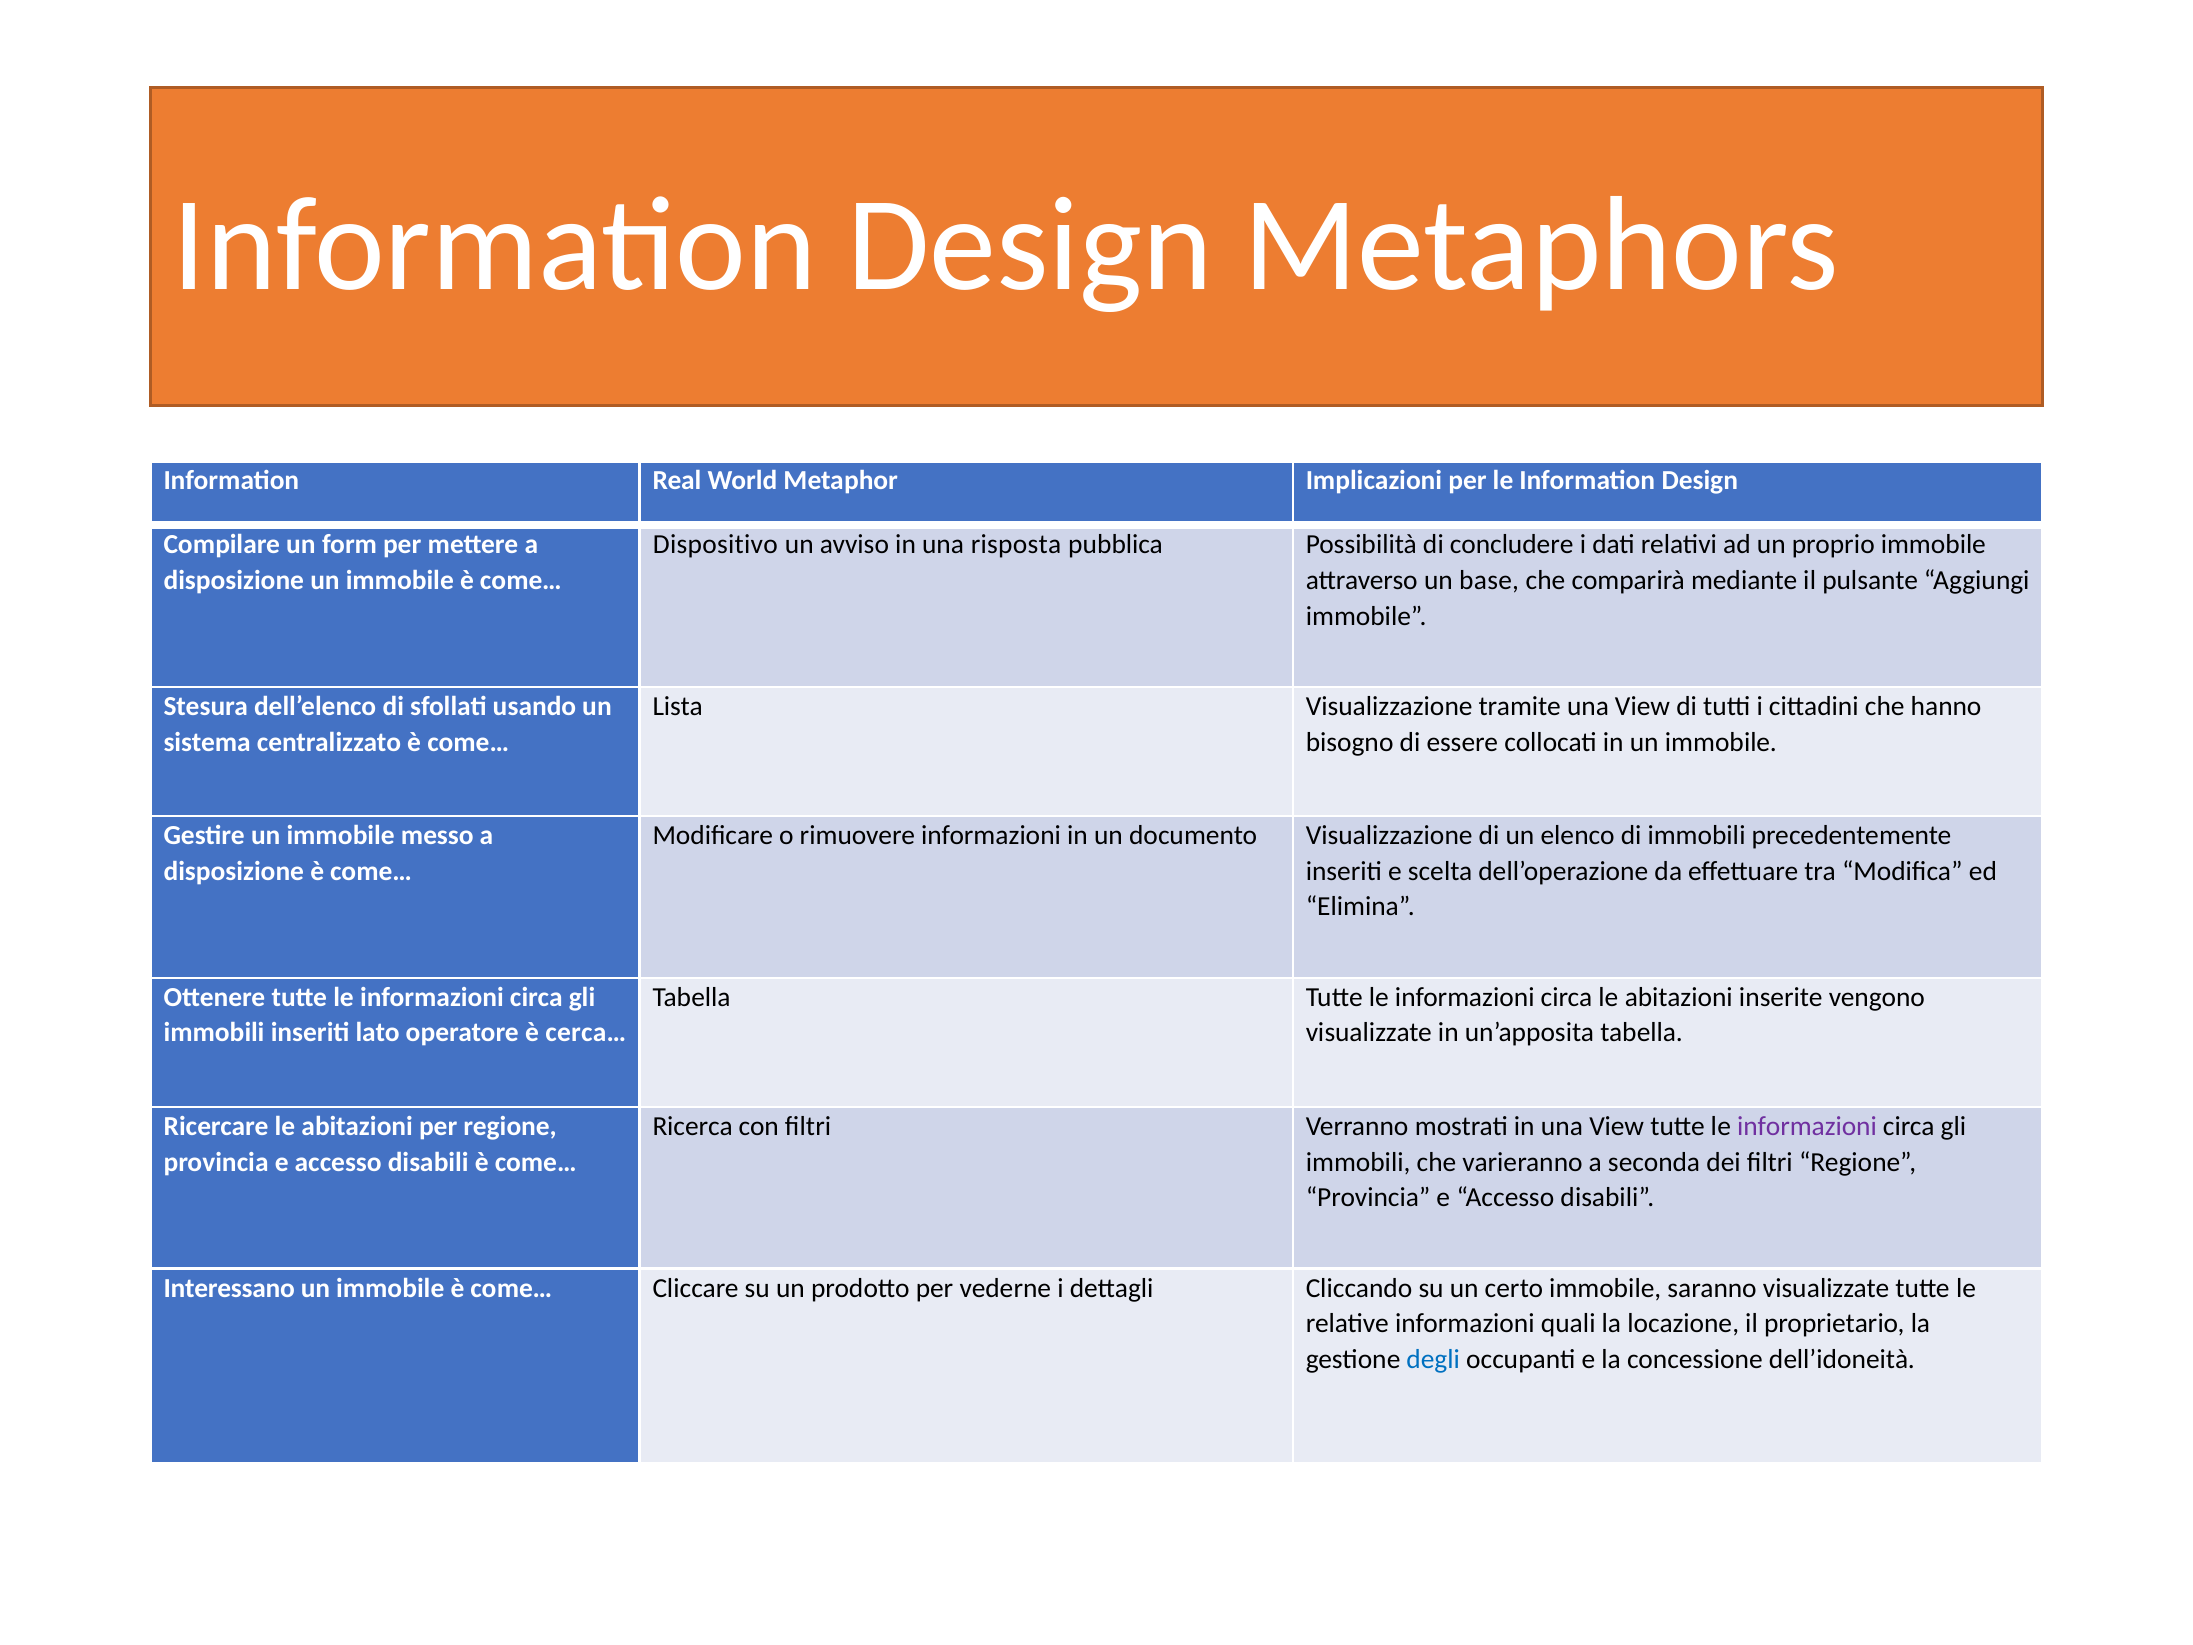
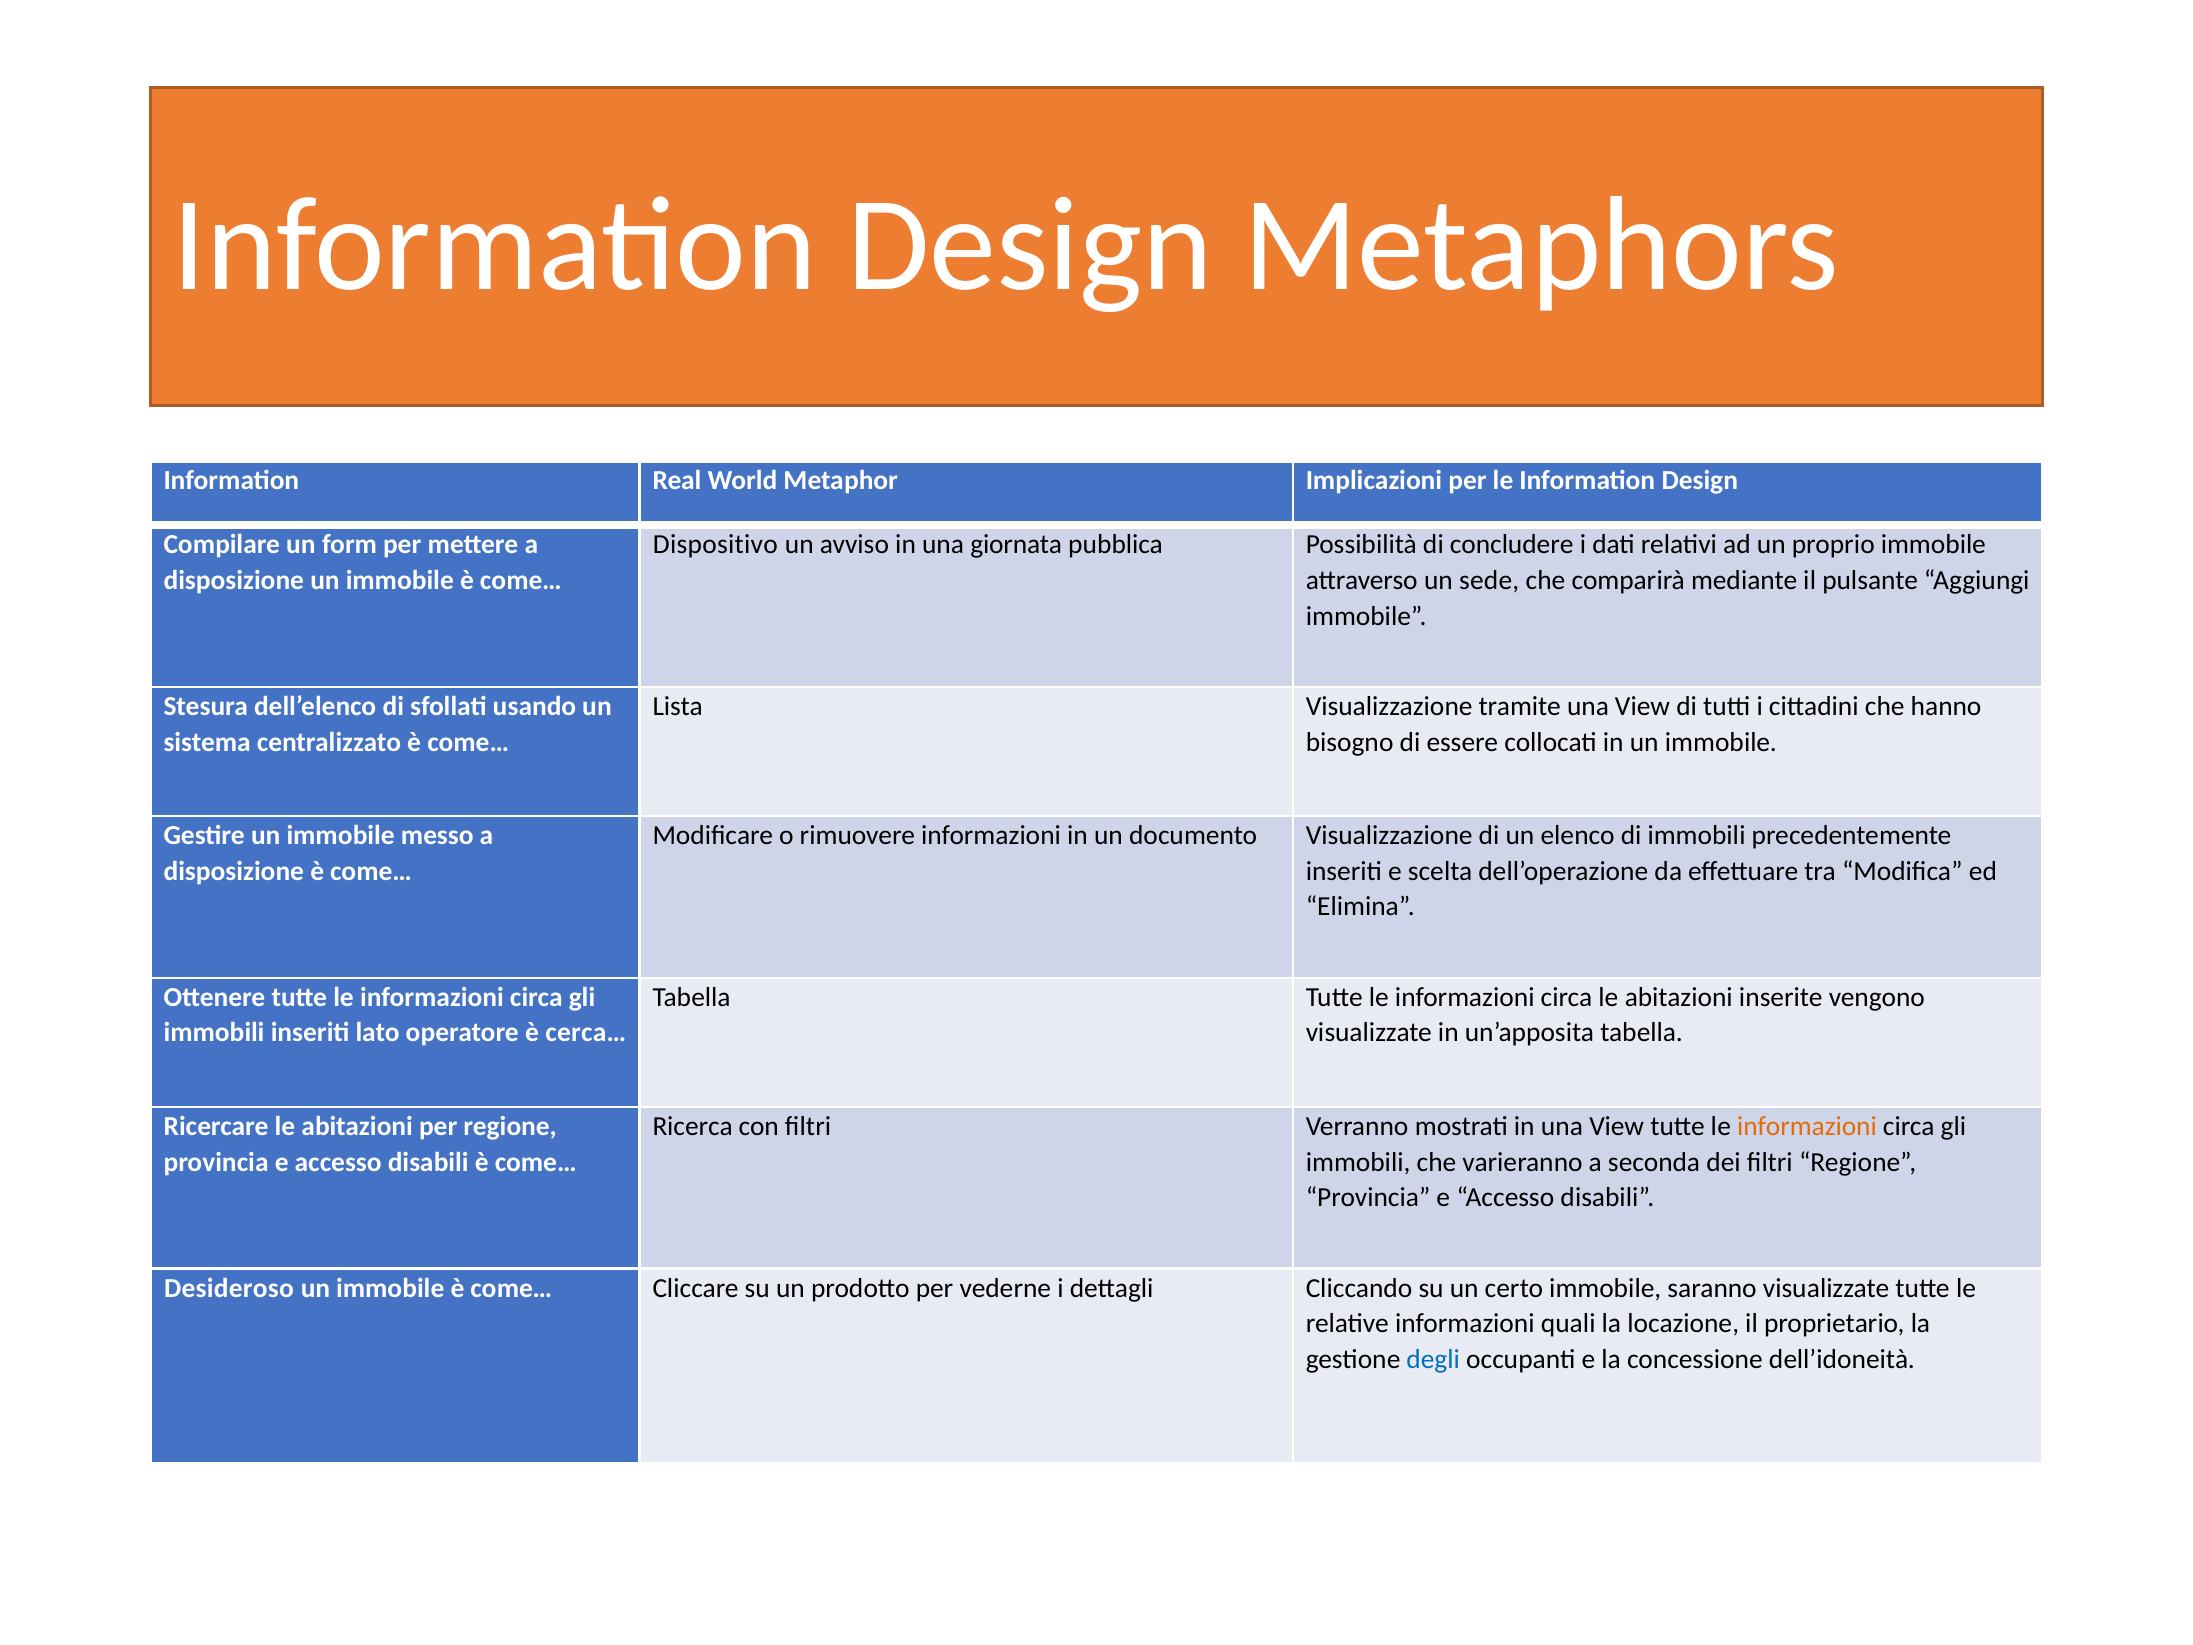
risposta: risposta -> giornata
base: base -> sede
informazioni at (1807, 1126) colour: purple -> orange
Interessano: Interessano -> Desideroso
